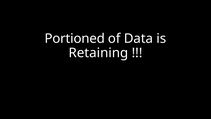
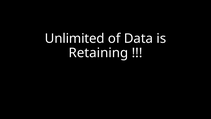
Portioned: Portioned -> Unlimited
